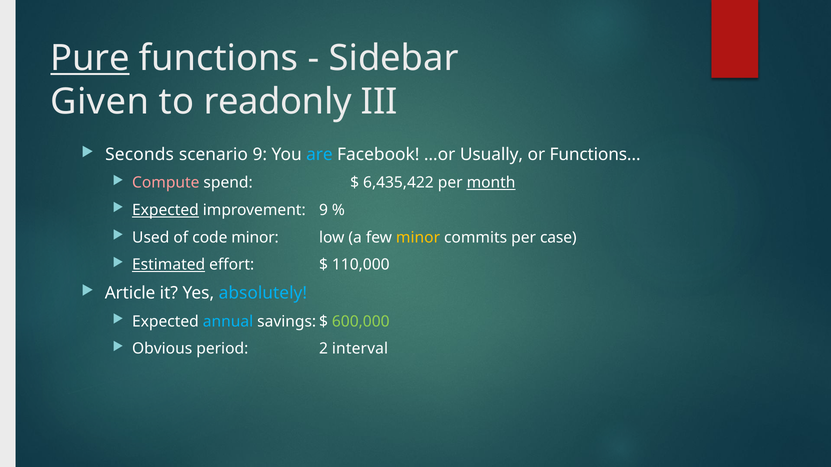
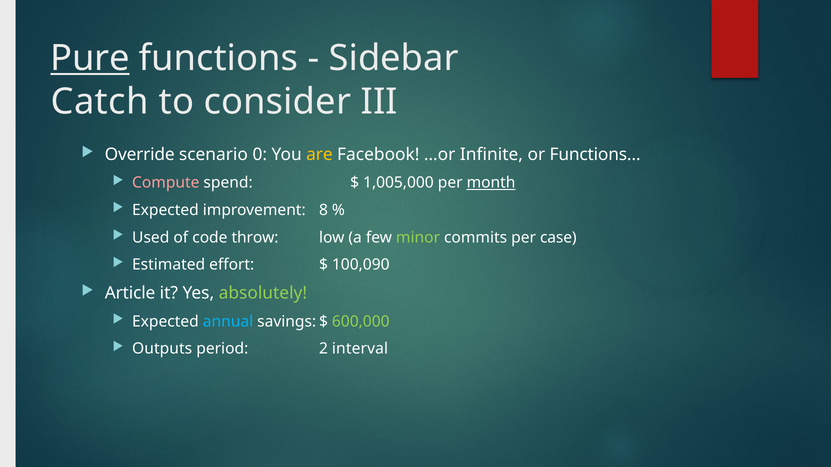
Given: Given -> Catch
readonly: readonly -> consider
Seconds: Seconds -> Override
scenario 9: 9 -> 0
are colour: light blue -> yellow
Usually: Usually -> Infinite
6,435,422: 6,435,422 -> 1,005,000
Expected at (165, 210) underline: present -> none
improvement 9: 9 -> 8
code minor: minor -> throw
minor at (418, 238) colour: yellow -> light green
Estimated underline: present -> none
110,000: 110,000 -> 100,090
absolutely colour: light blue -> light green
Obvious: Obvious -> Outputs
